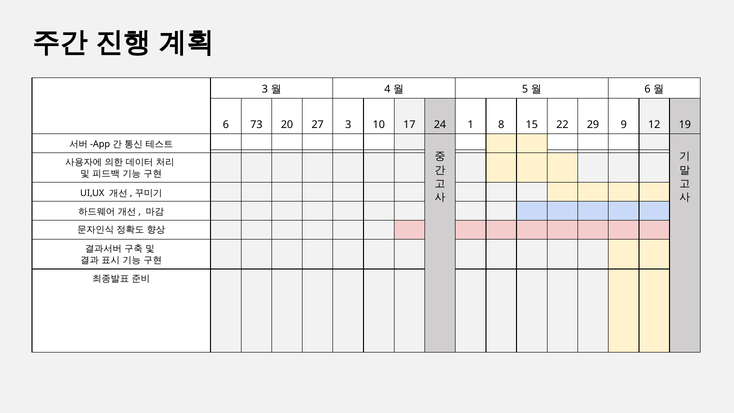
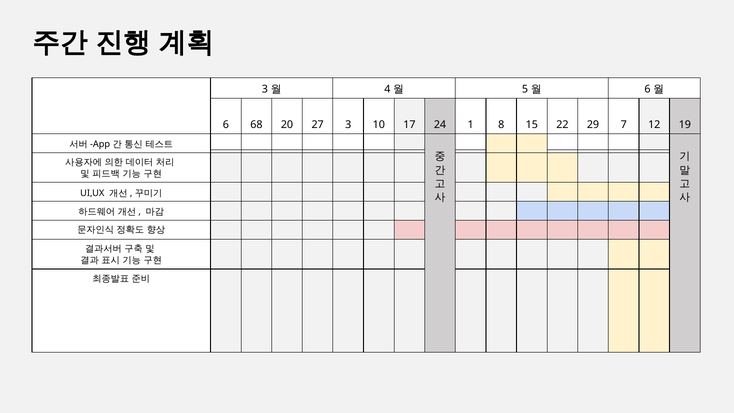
73: 73 -> 68
9: 9 -> 7
